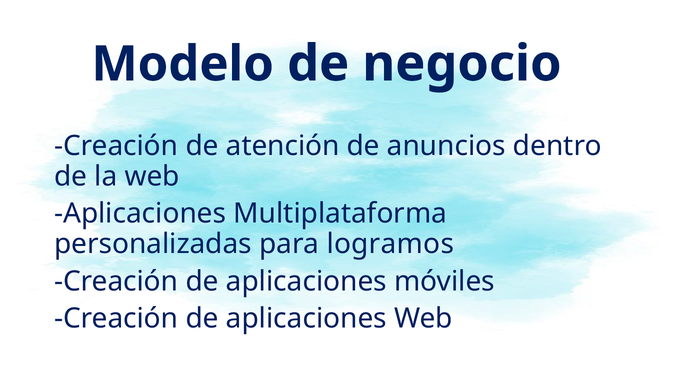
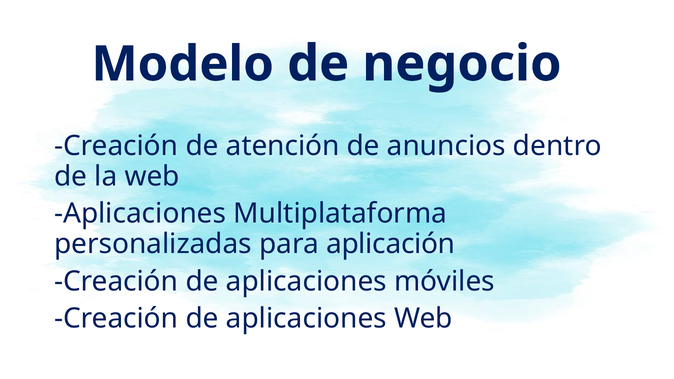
logramos: logramos -> aplicación
